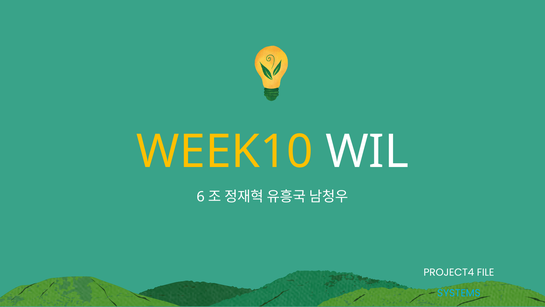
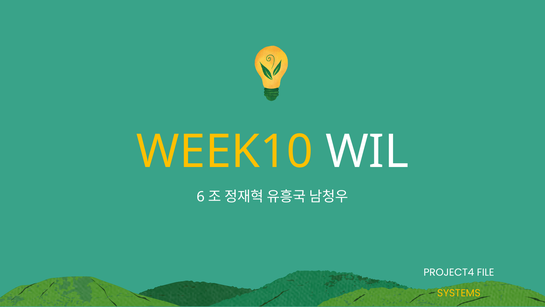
SYSTEMS colour: light blue -> yellow
